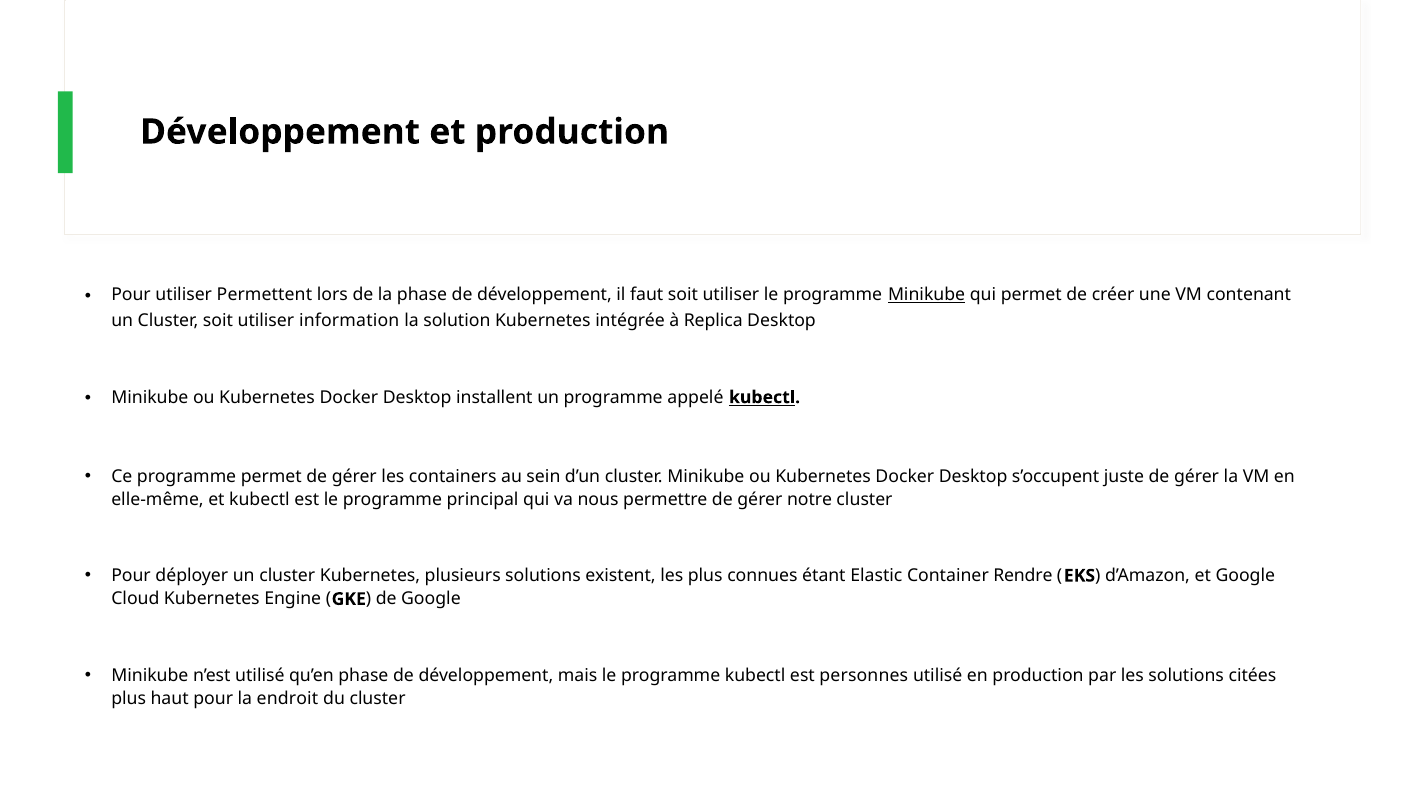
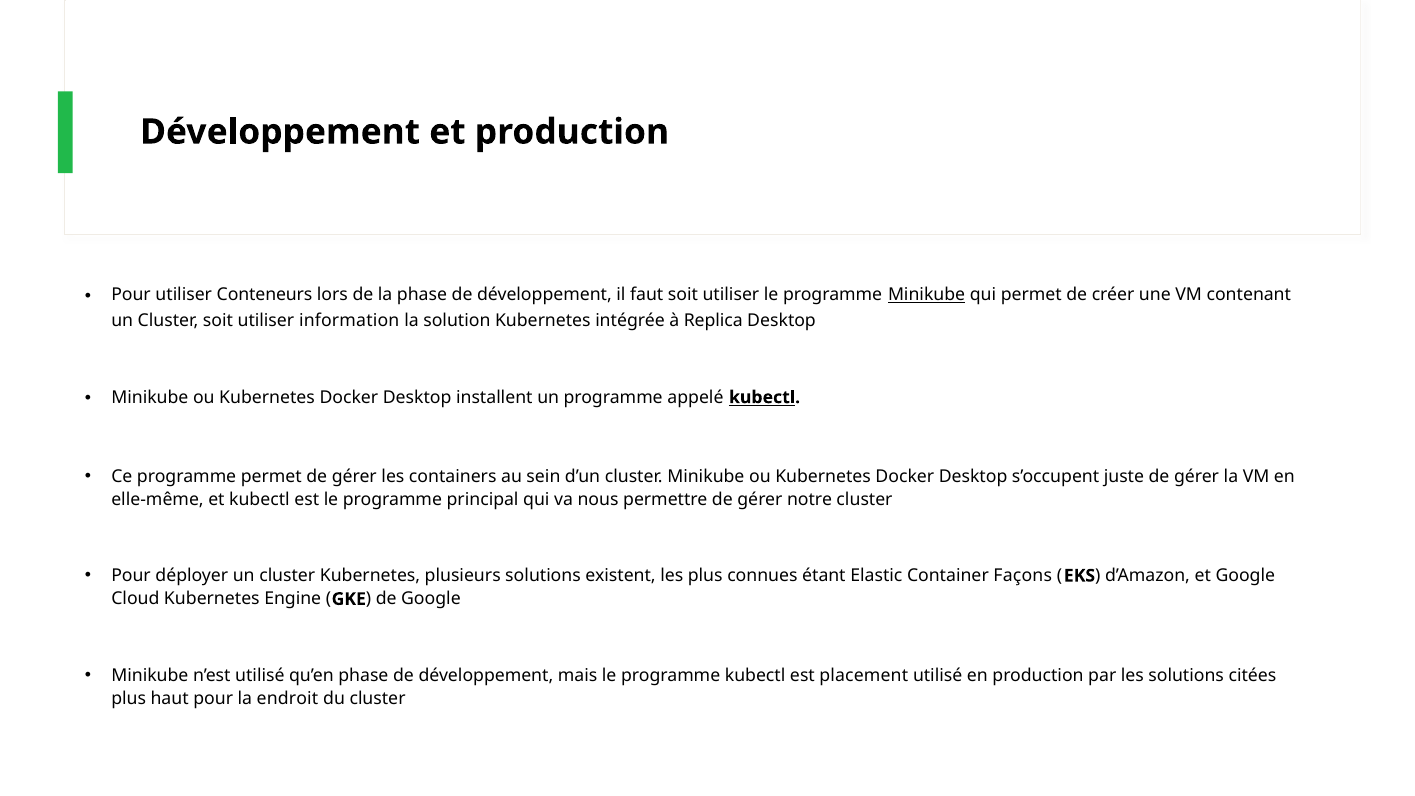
Permettent: Permettent -> Conteneurs
Rendre: Rendre -> Façons
personnes: personnes -> placement
